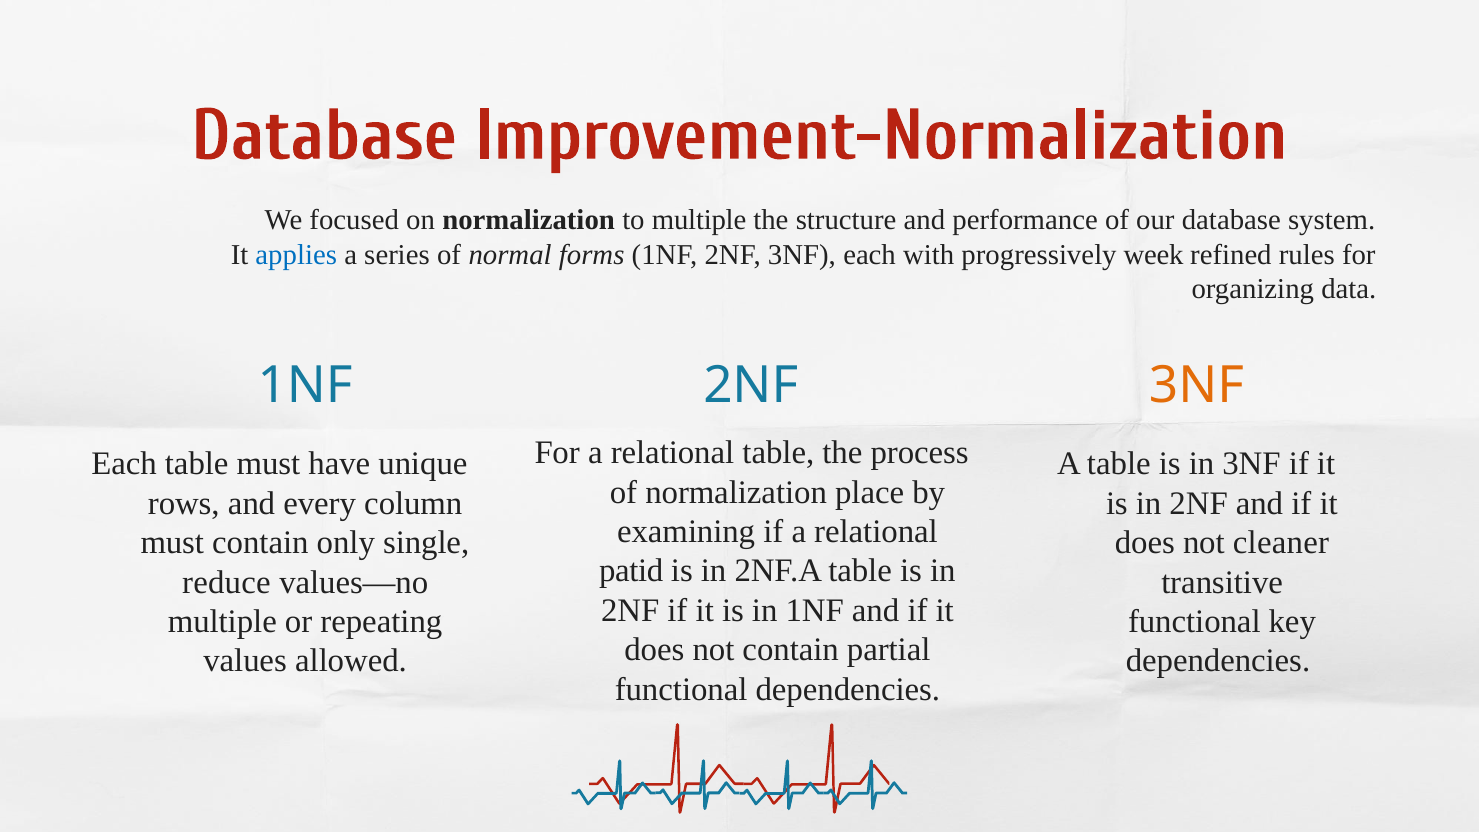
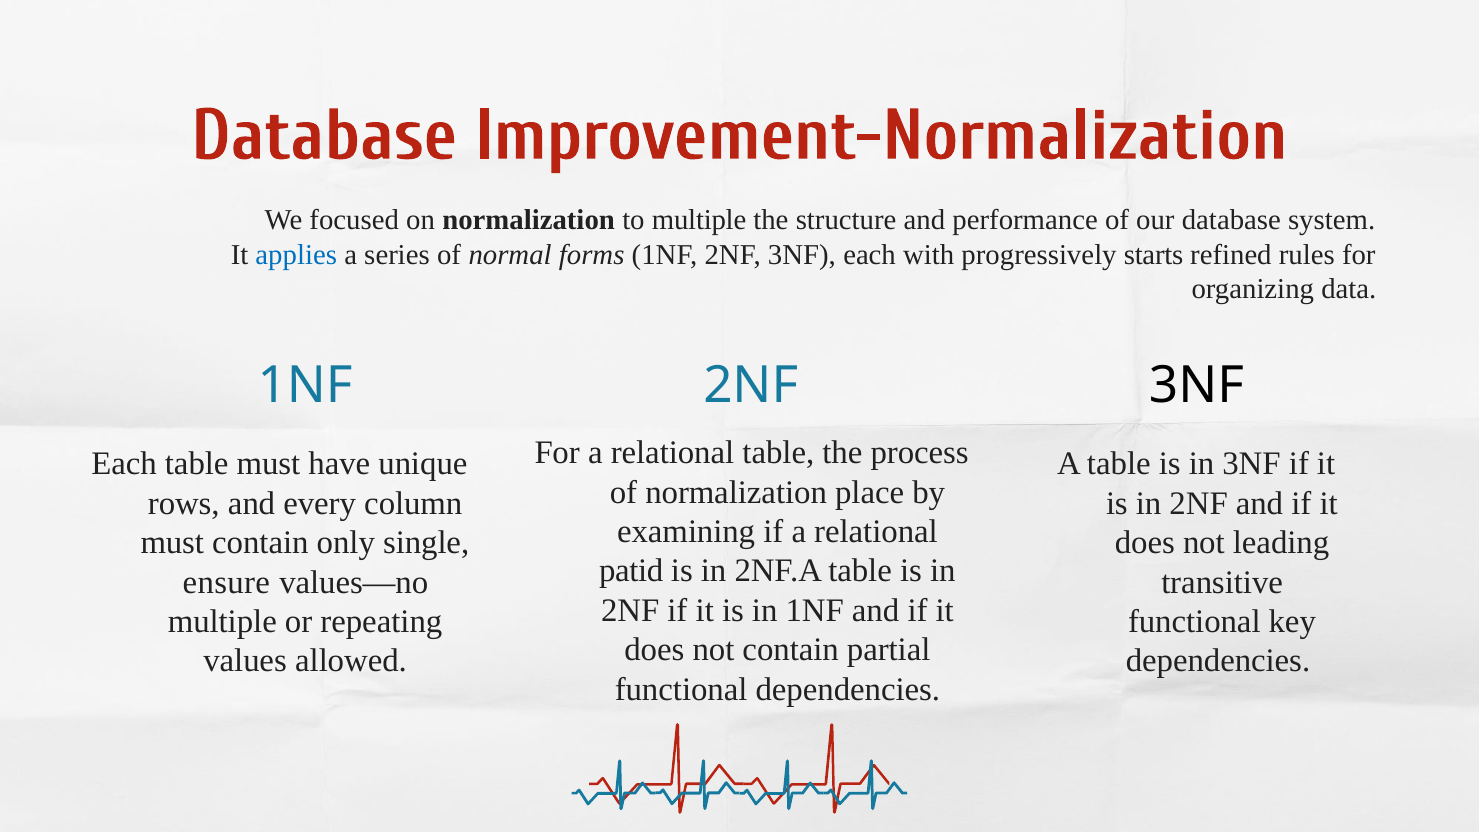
week: week -> starts
3NF at (1196, 385) colour: orange -> black
cleaner: cleaner -> leading
reduce: reduce -> ensure
